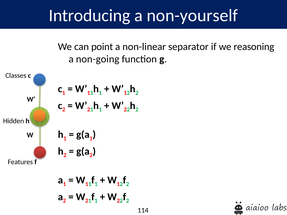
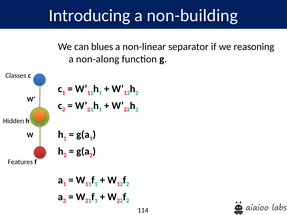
non-yourself: non-yourself -> non-building
point: point -> blues
non-going: non-going -> non-along
